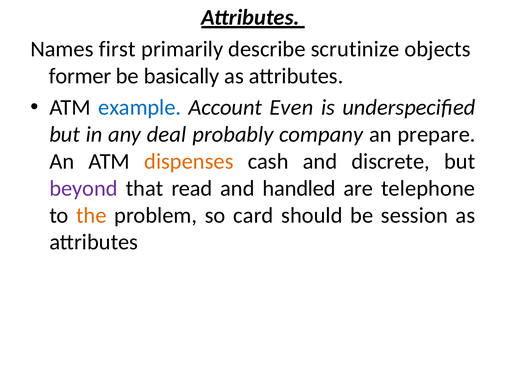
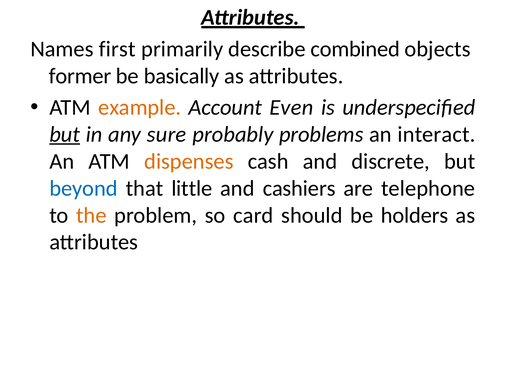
scrutinize: scrutinize -> combined
example colour: blue -> orange
but at (65, 135) underline: none -> present
deal: deal -> sure
company: company -> problems
prepare: prepare -> interact
beyond colour: purple -> blue
read: read -> little
handled: handled -> cashiers
session: session -> holders
